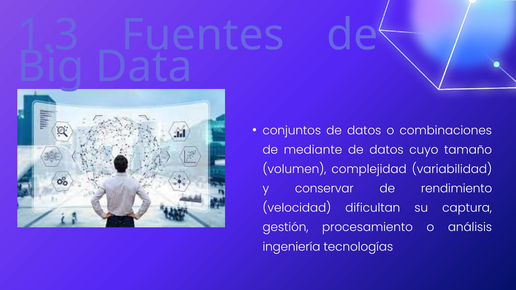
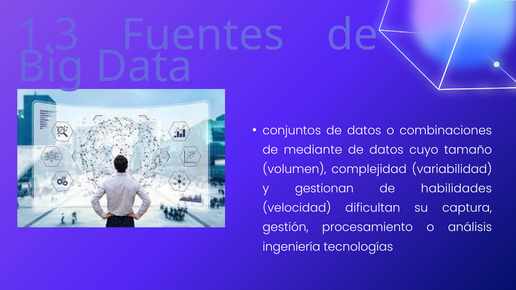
conservar: conservar -> gestionan
rendimiento: rendimiento -> habilidades
